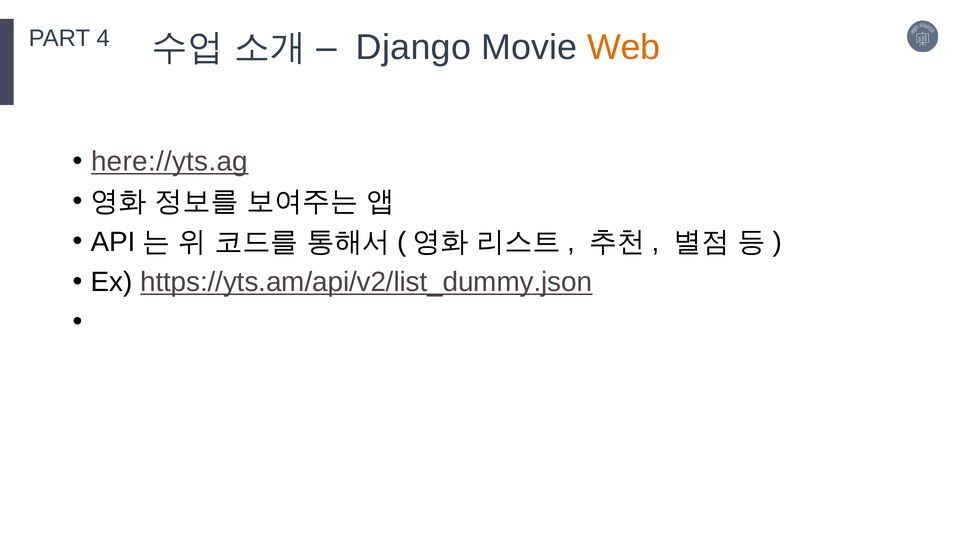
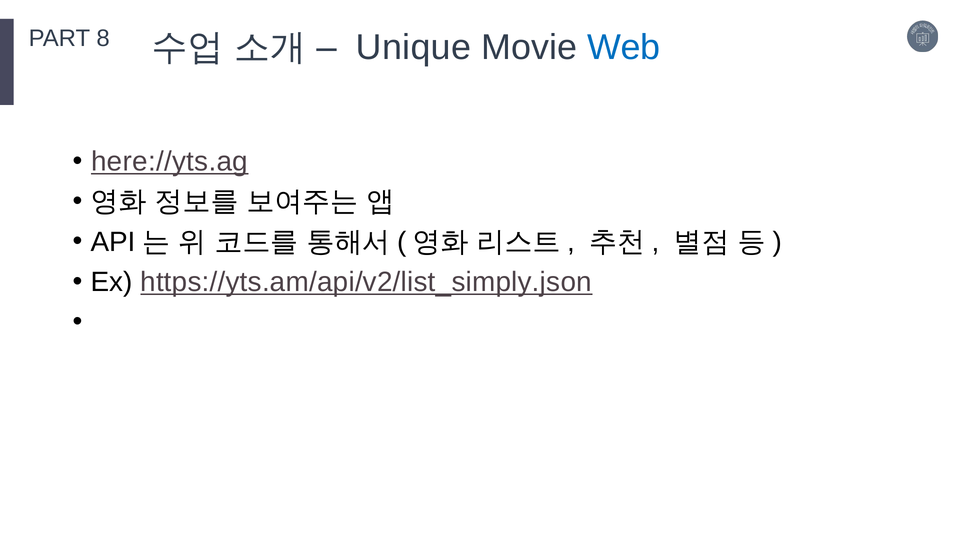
4: 4 -> 8
Django: Django -> Unique
Web colour: orange -> blue
https://yts.am/api/v2/list_dummy.json: https://yts.am/api/v2/list_dummy.json -> https://yts.am/api/v2/list_simply.json
